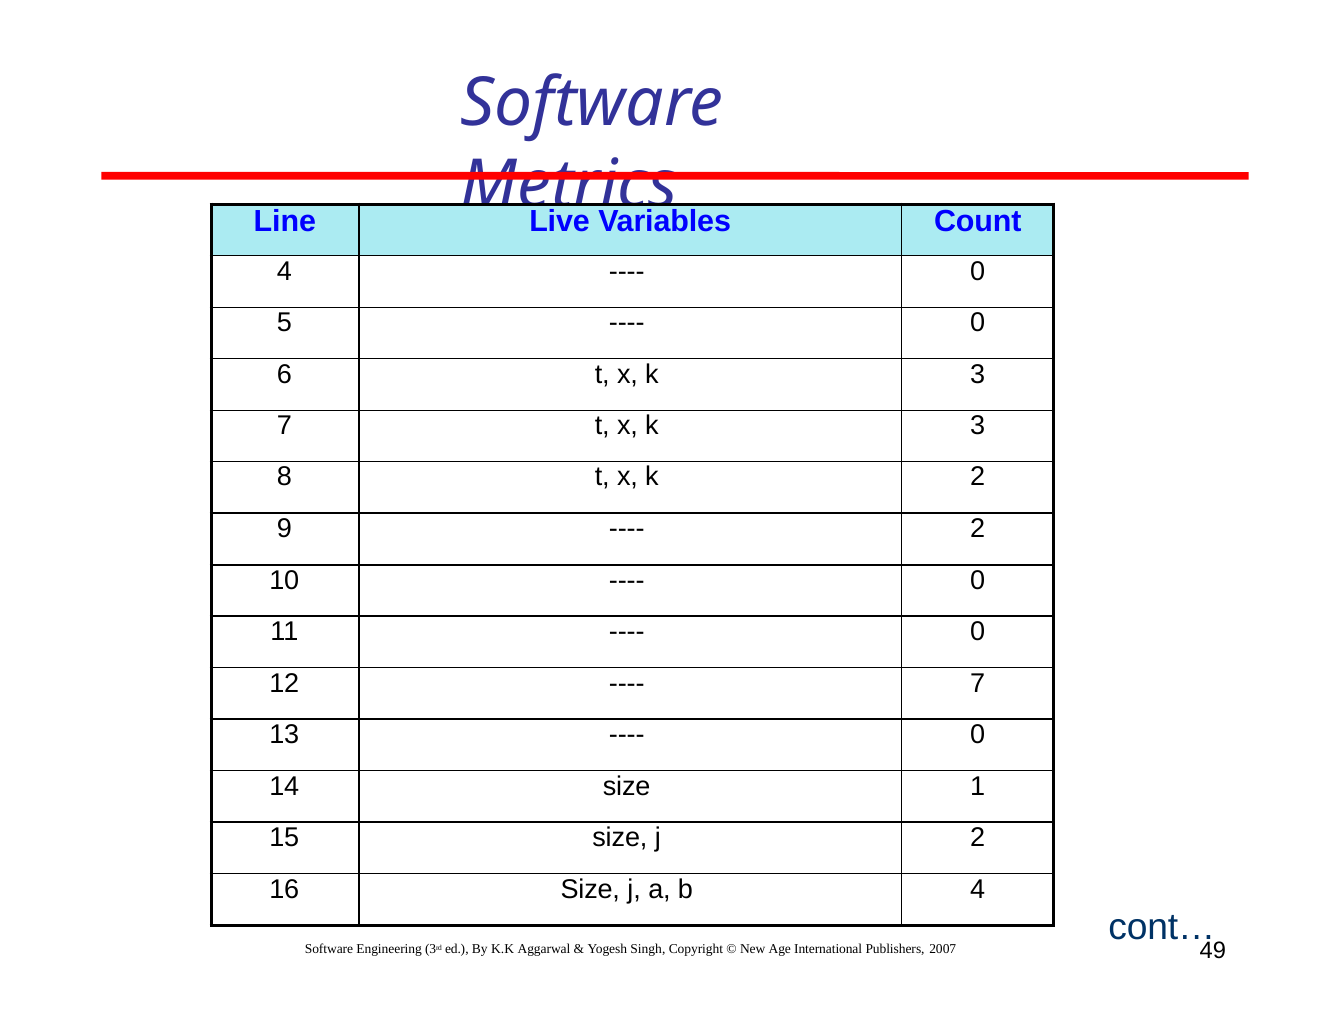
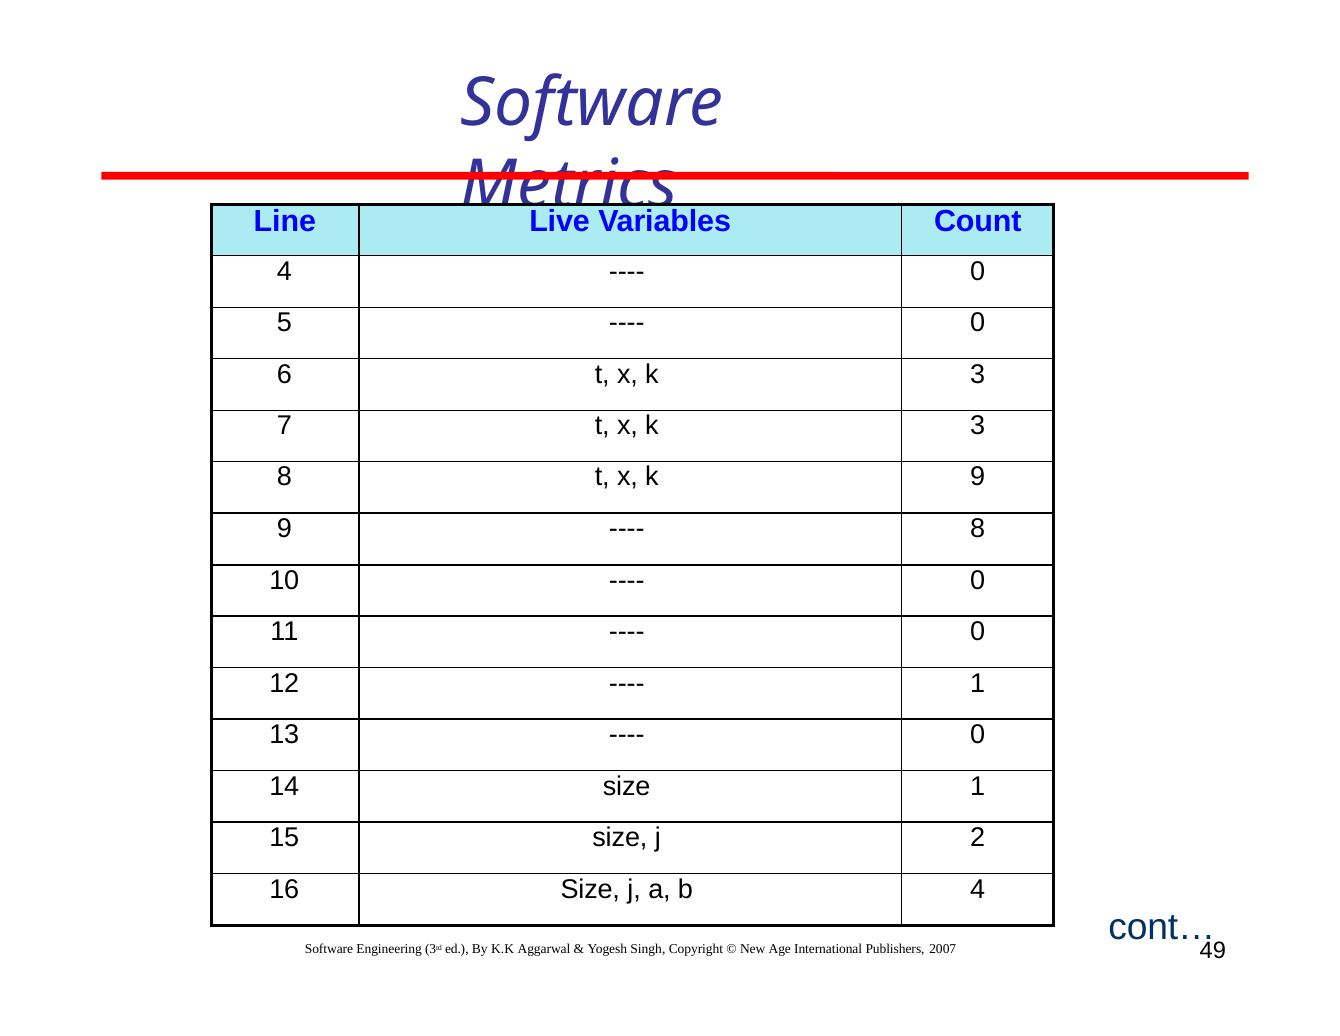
k 2: 2 -> 9
2 at (978, 528): 2 -> 8
7 at (978, 683): 7 -> 1
